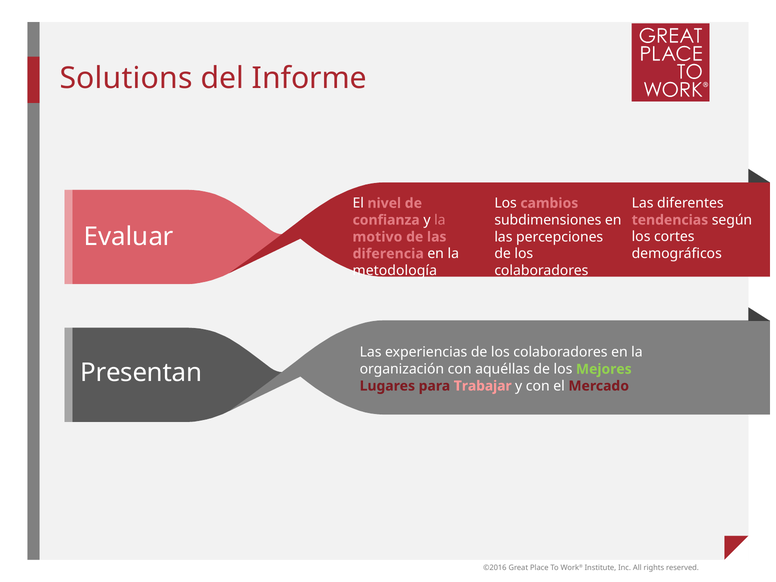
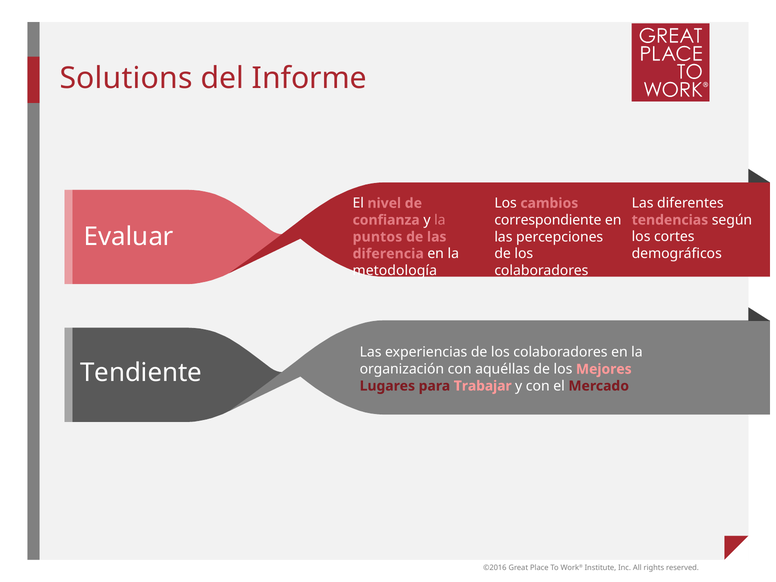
subdimensiones: subdimensiones -> correspondiente
motivo: motivo -> puntos
Mejores colour: light green -> pink
Presentan: Presentan -> Tendiente
